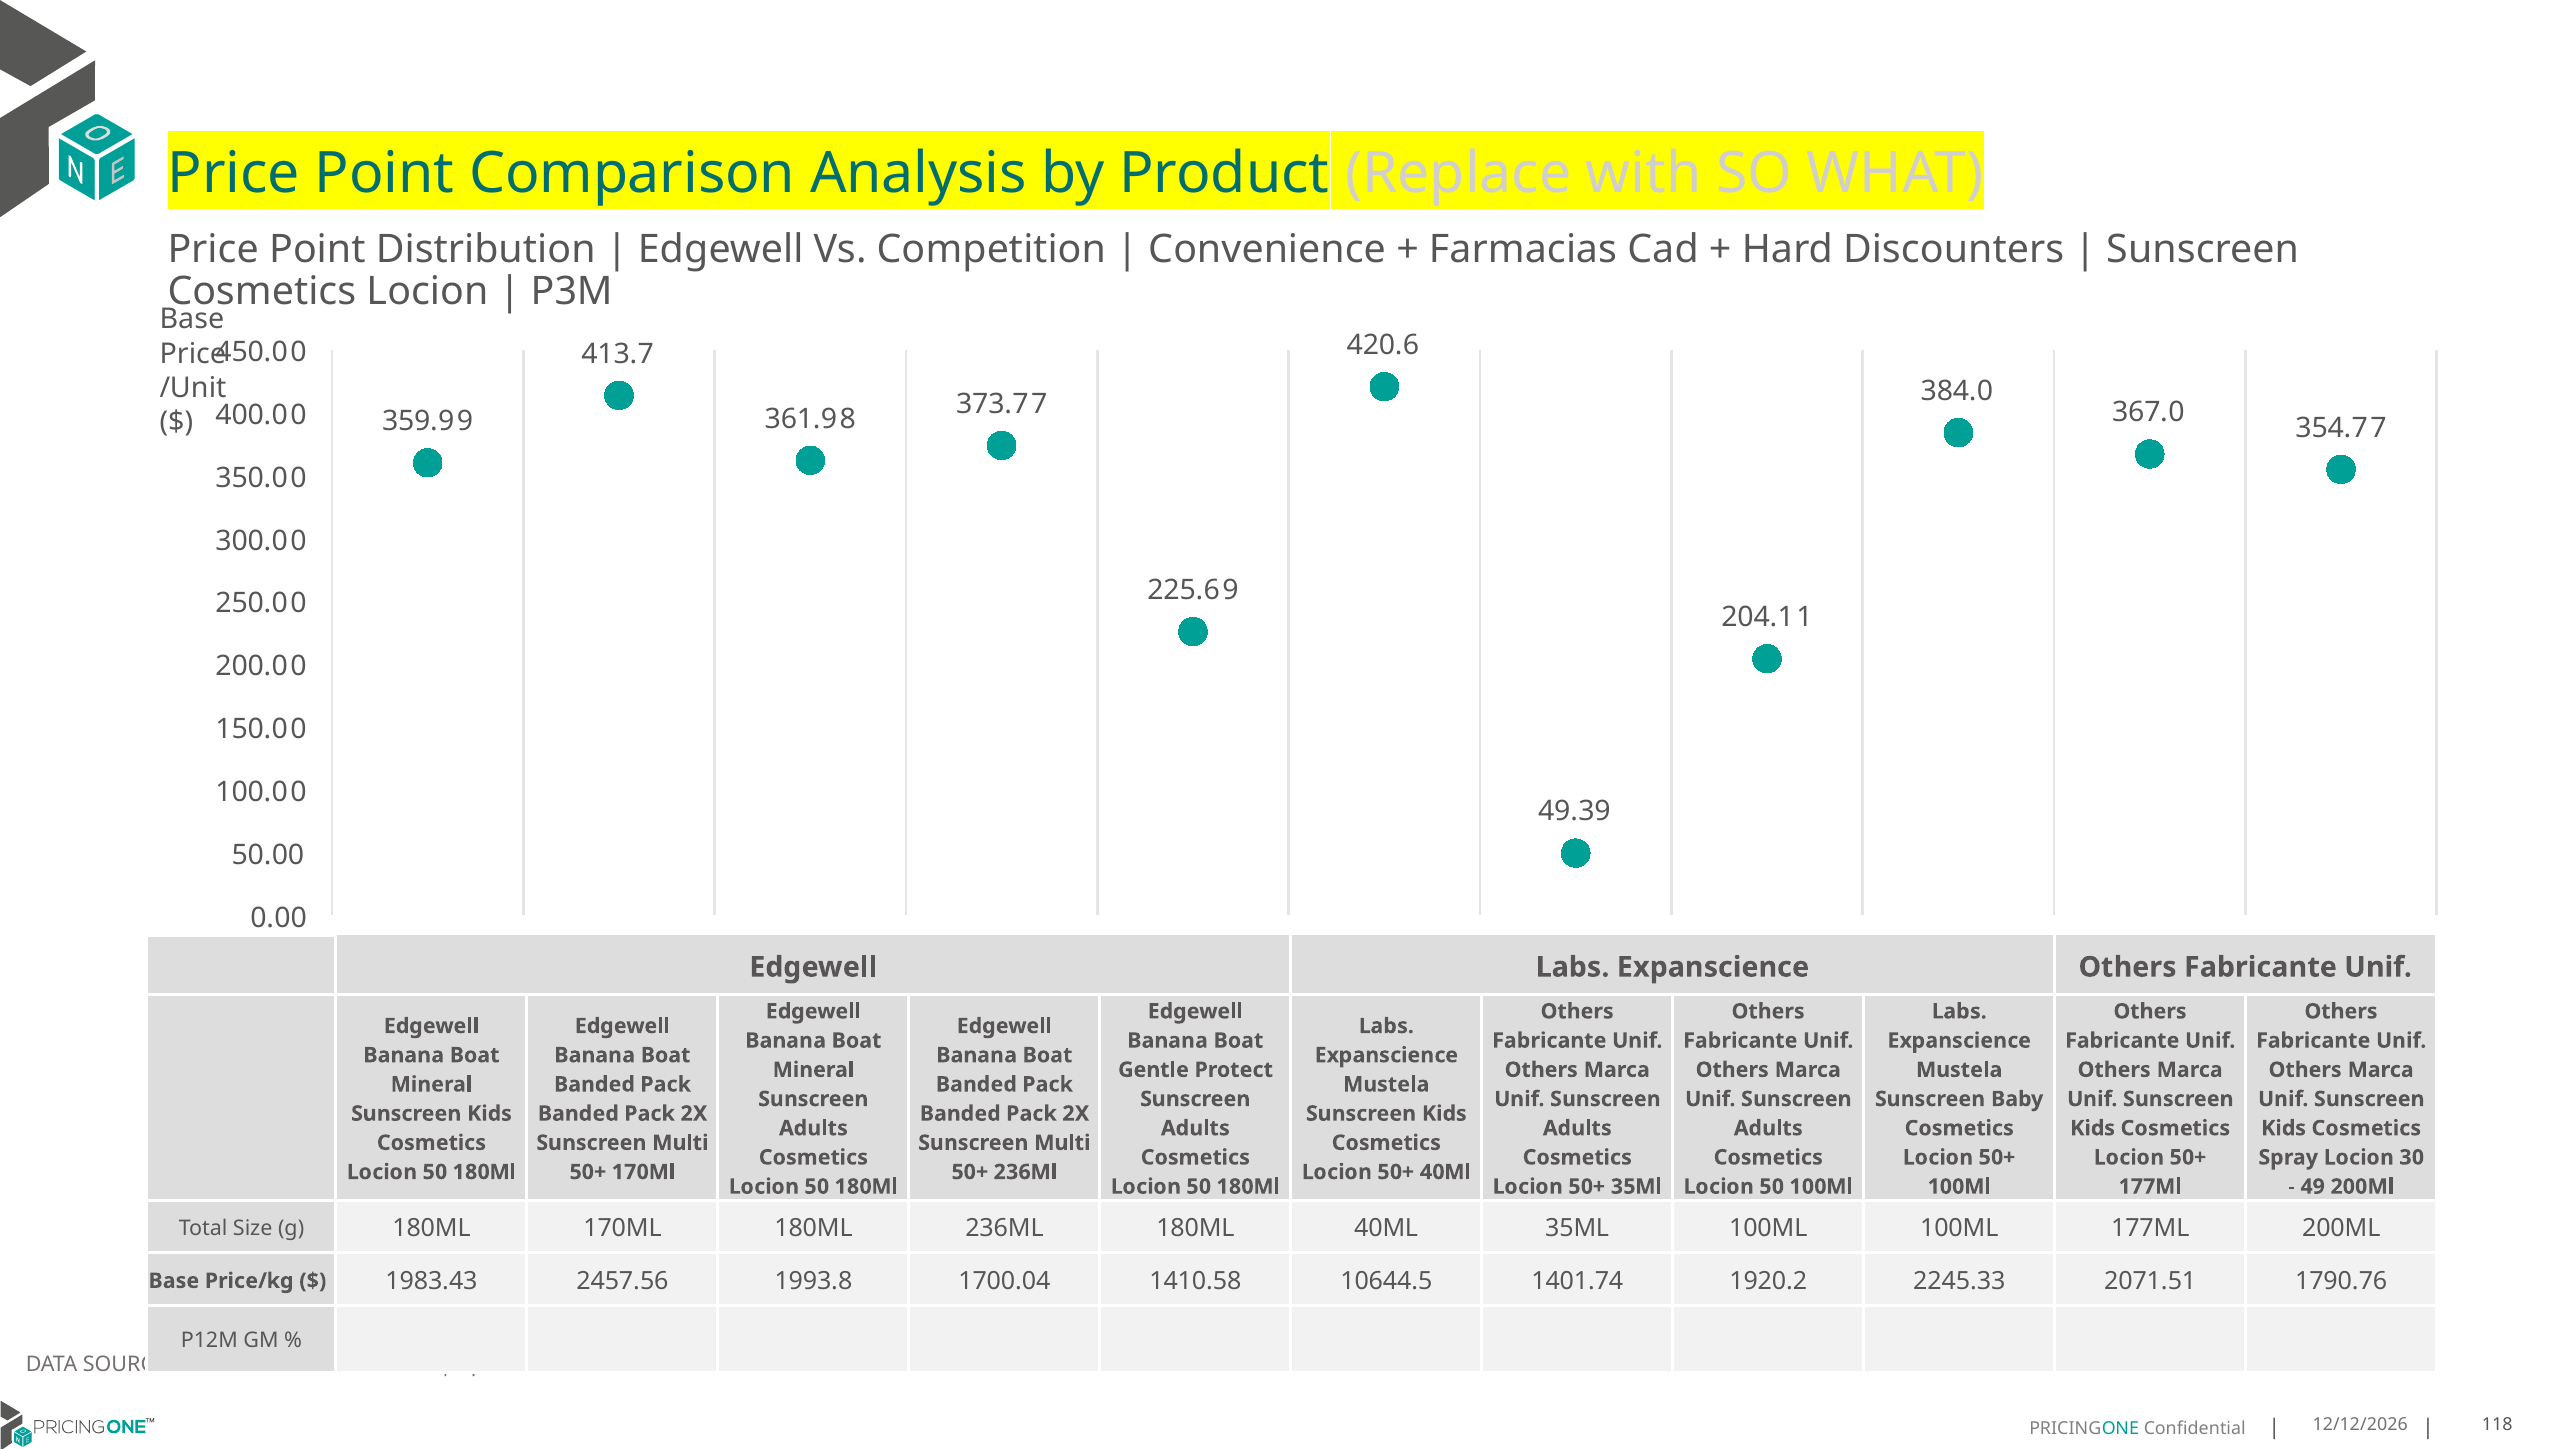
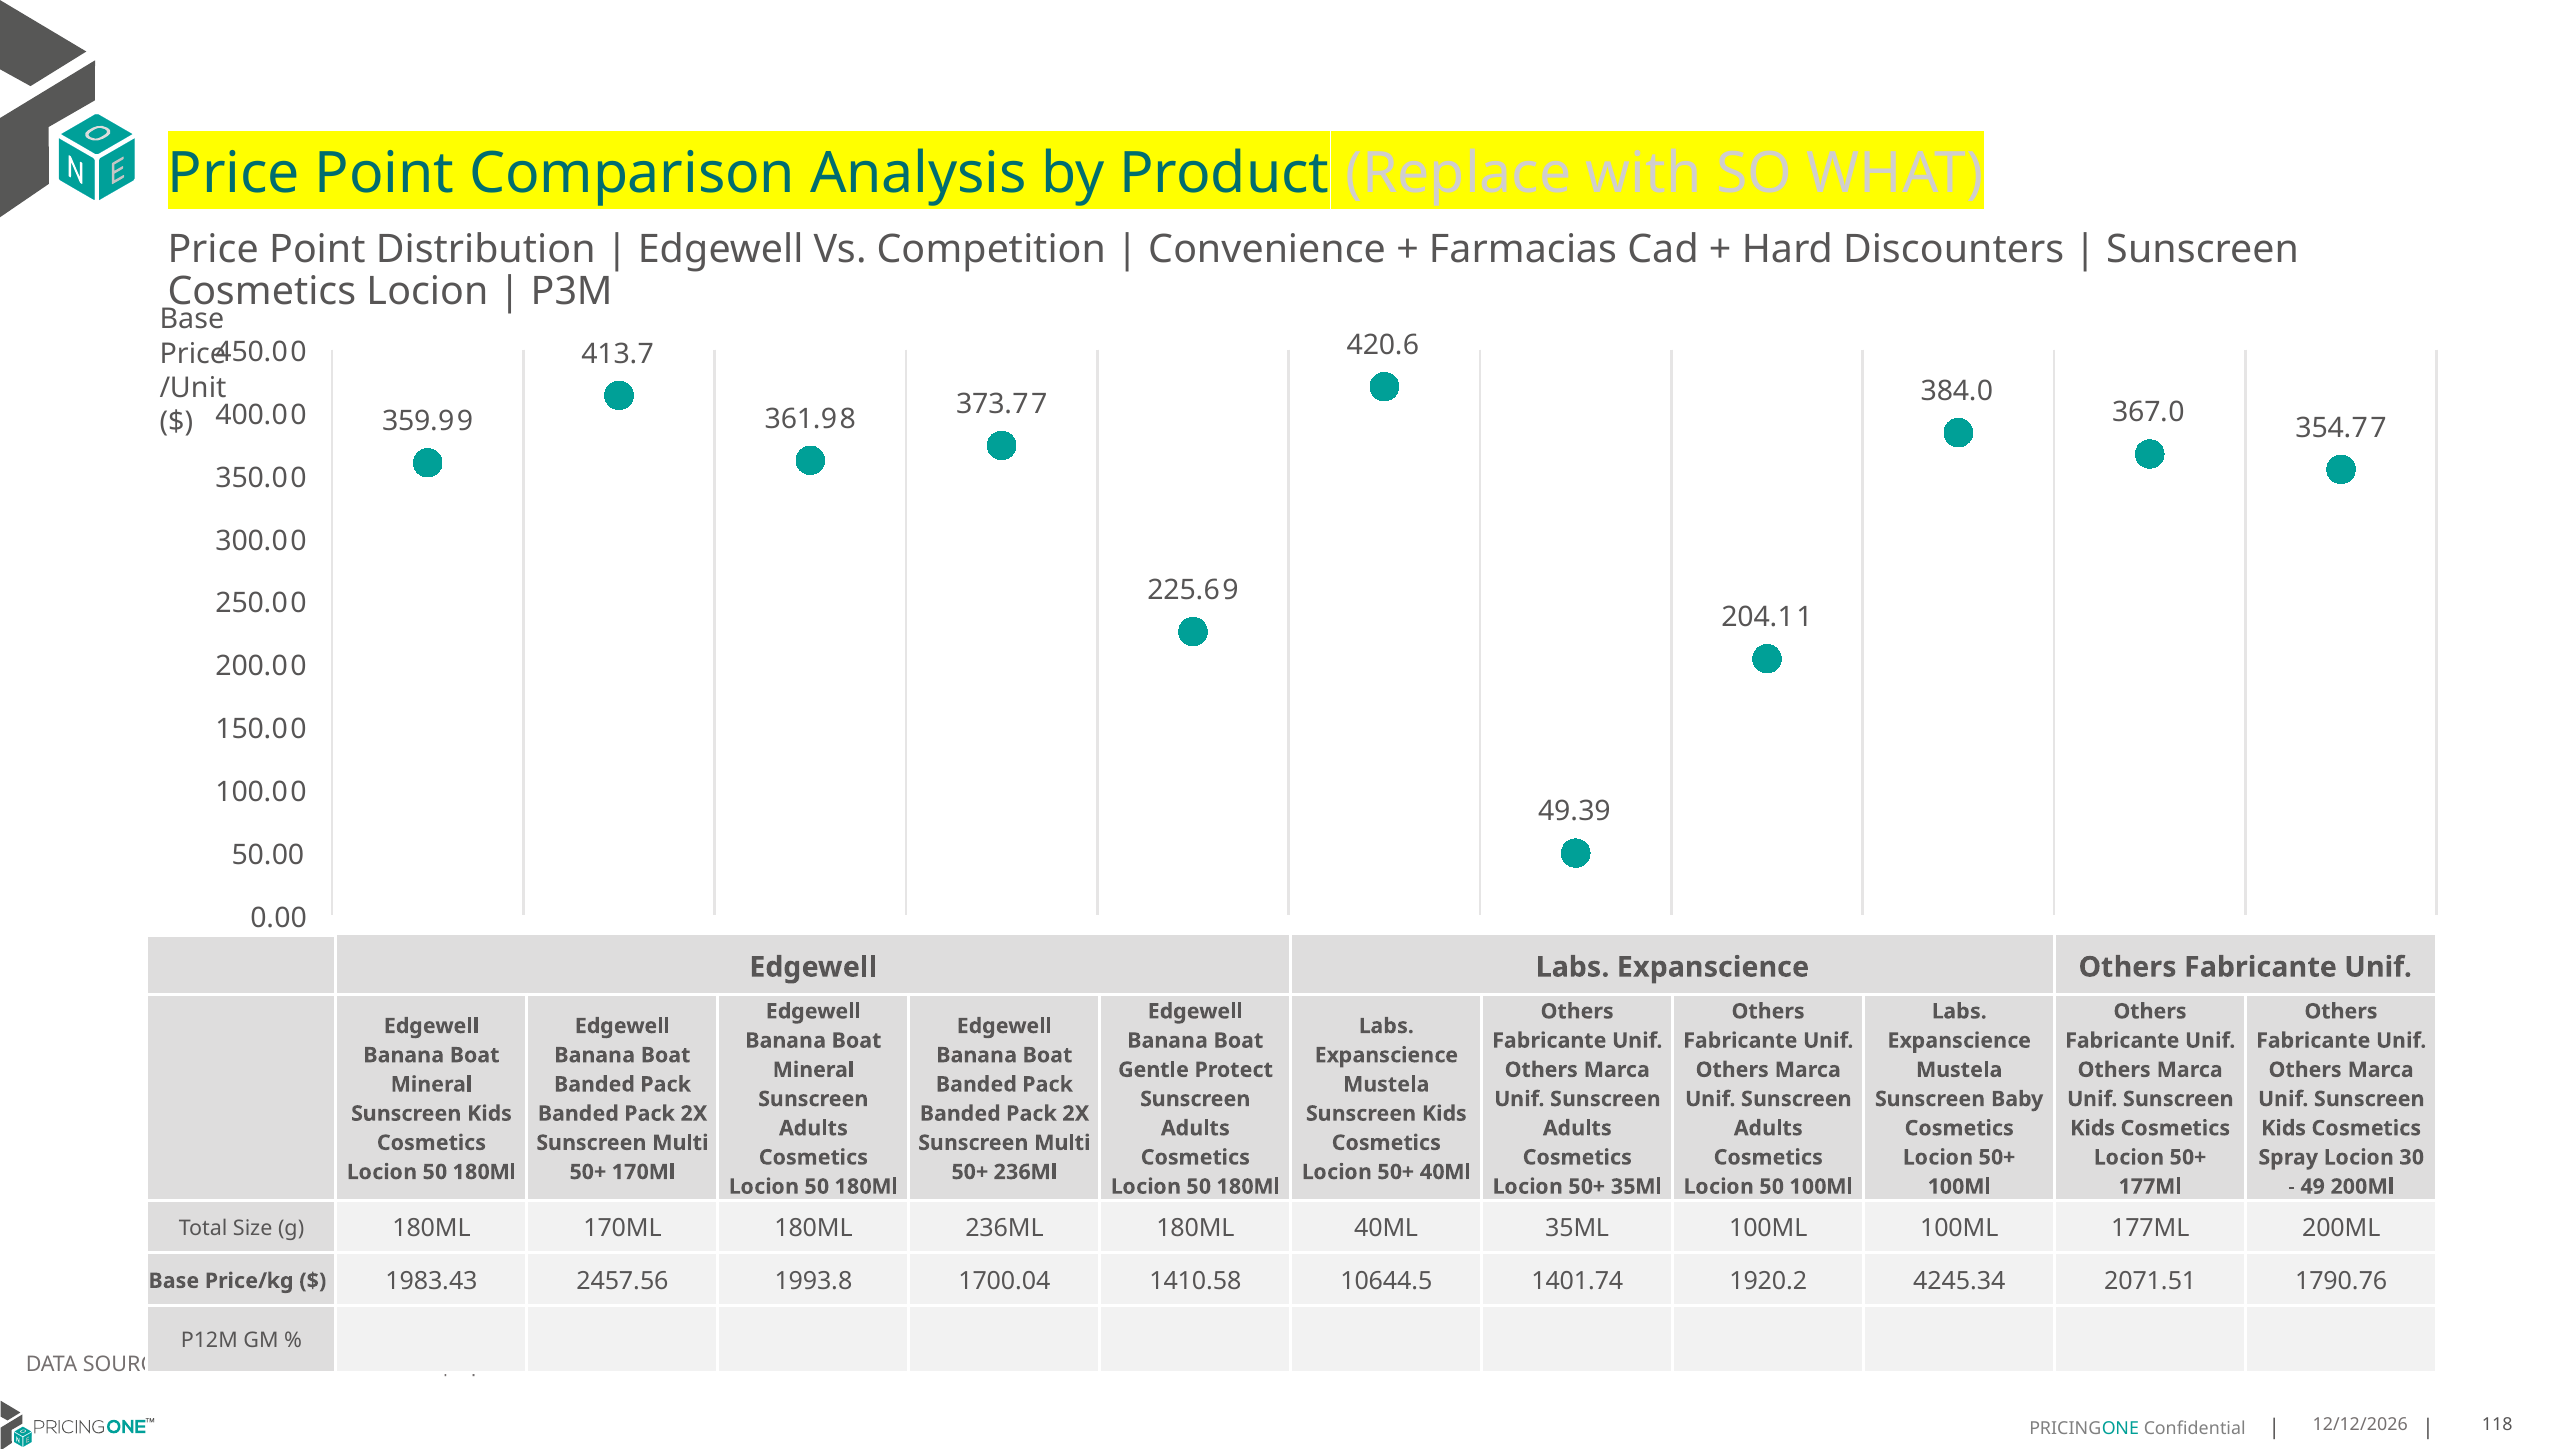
2245.33: 2245.33 -> 4245.34
